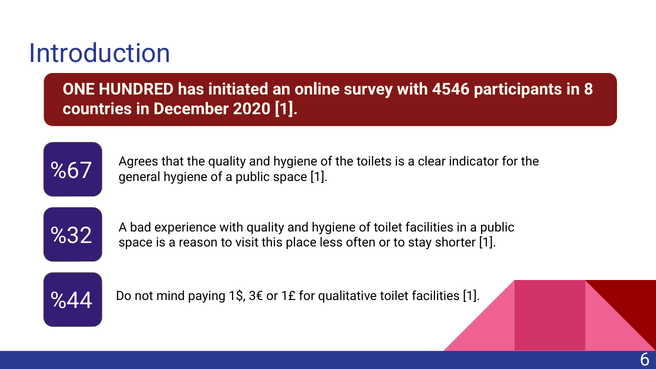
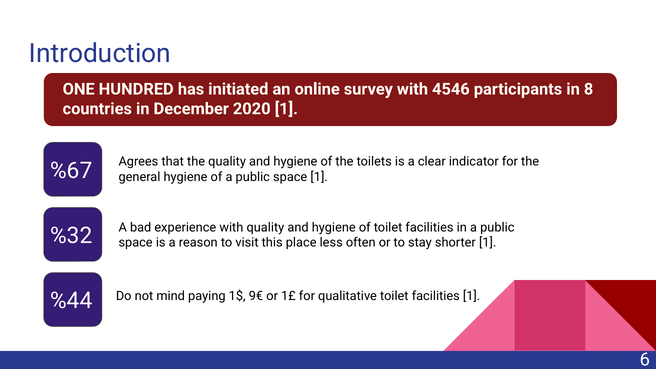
3€: 3€ -> 9€
